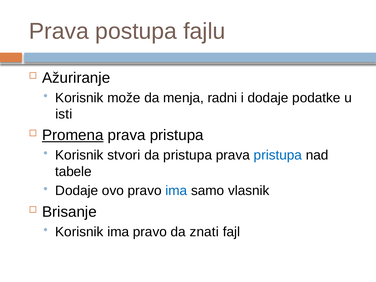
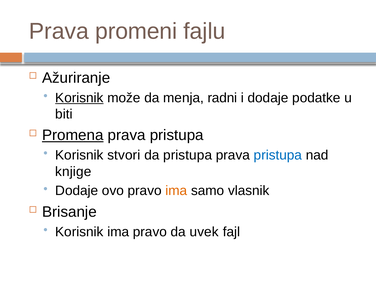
postupa: postupa -> promeni
Korisnik at (79, 98) underline: none -> present
isti: isti -> biti
tabele: tabele -> knjige
ima at (176, 191) colour: blue -> orange
znati: znati -> uvek
